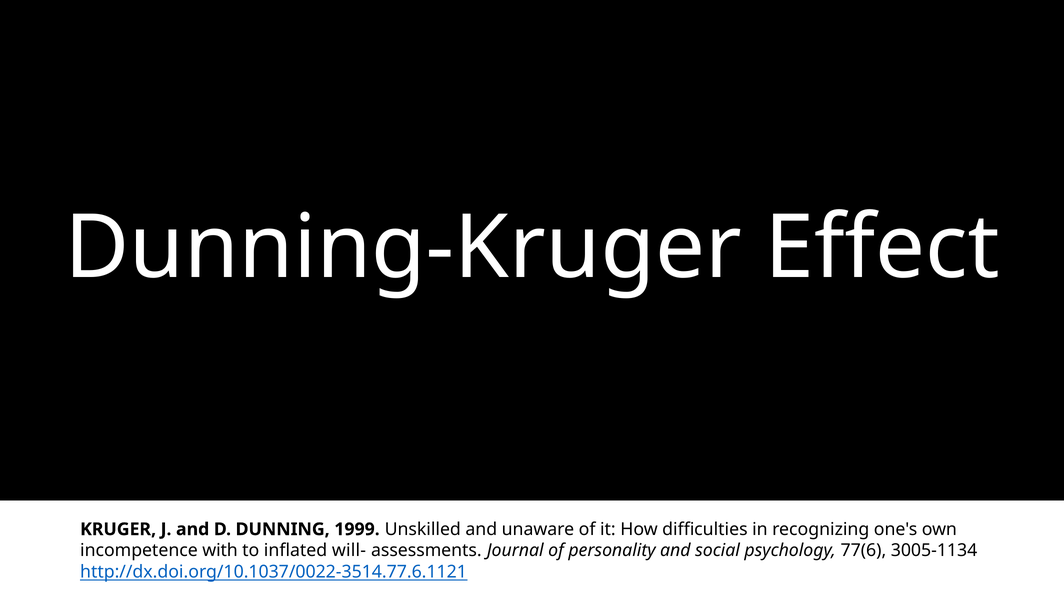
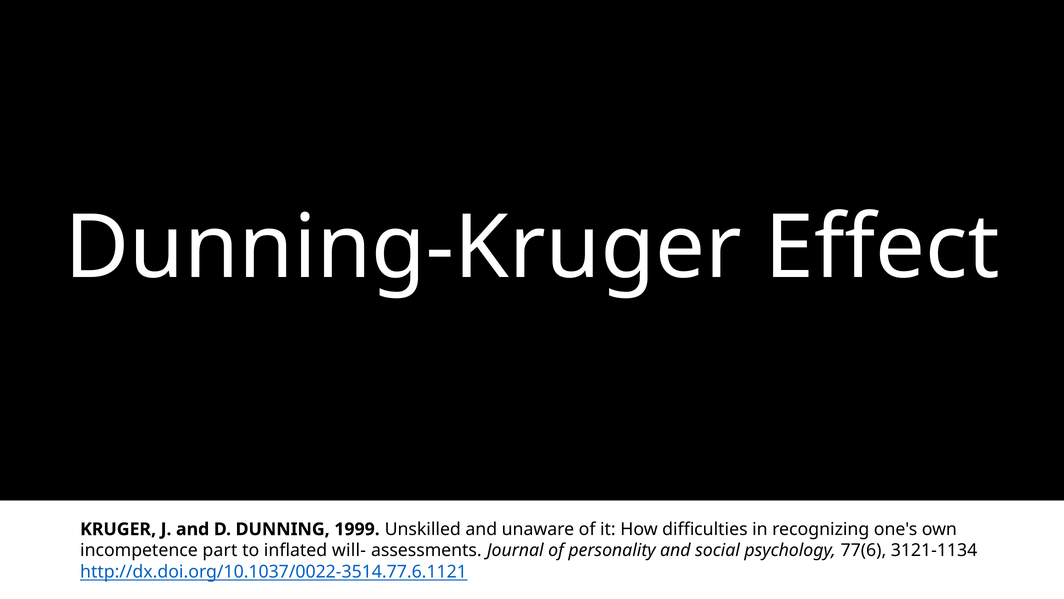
with: with -> part
3005-1134: 3005-1134 -> 3121-1134
